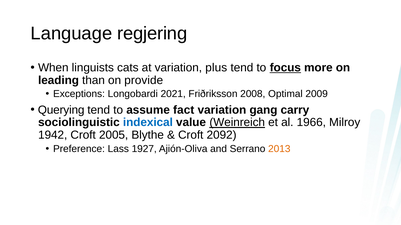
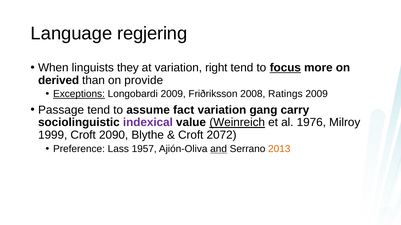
cats: cats -> they
plus: plus -> right
leading: leading -> derived
Exceptions underline: none -> present
Longobardi 2021: 2021 -> 2009
Optimal: Optimal -> Ratings
Querying: Querying -> Passage
indexical colour: blue -> purple
1966: 1966 -> 1976
1942: 1942 -> 1999
2005: 2005 -> 2090
2092: 2092 -> 2072
1927: 1927 -> 1957
and underline: none -> present
